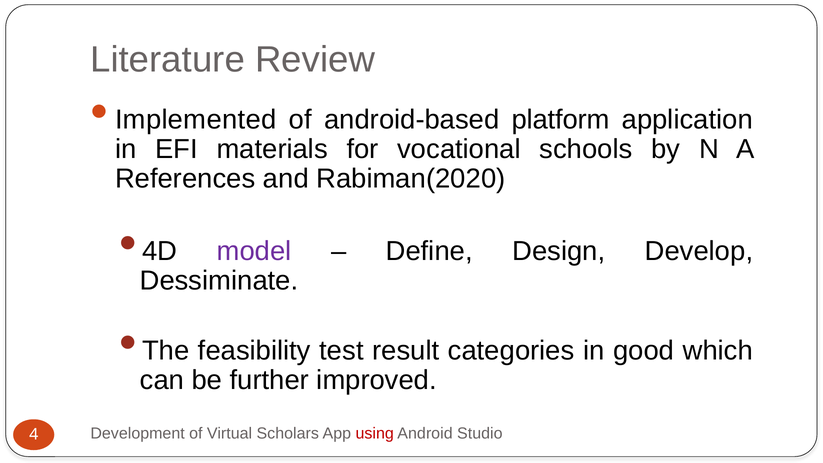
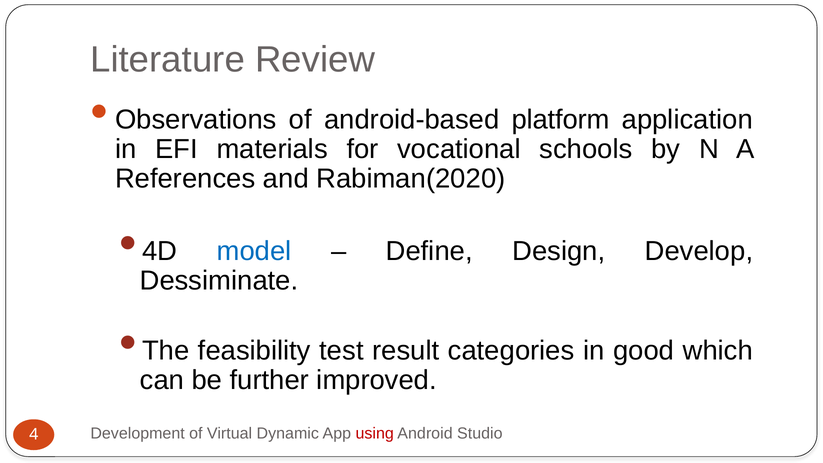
Implemented: Implemented -> Observations
model colour: purple -> blue
Scholars: Scholars -> Dynamic
